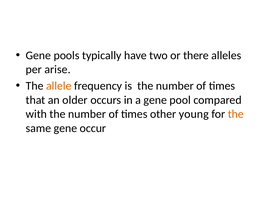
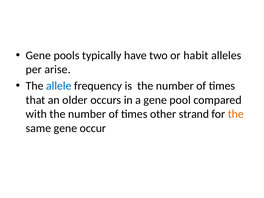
there: there -> habit
allele colour: orange -> blue
young: young -> strand
